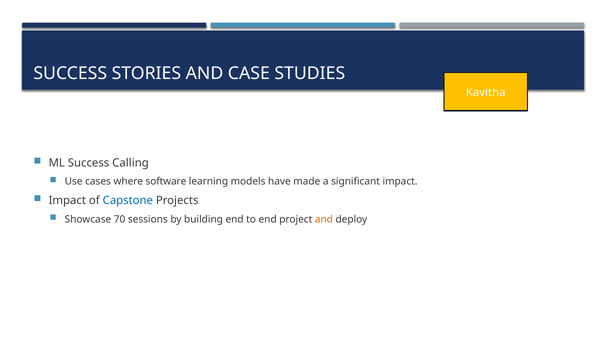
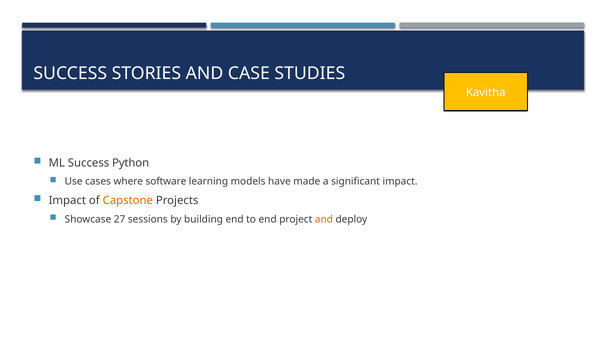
Calling: Calling -> Python
Capstone colour: blue -> orange
70: 70 -> 27
